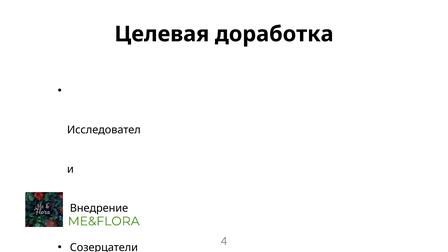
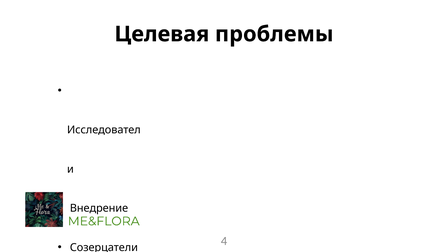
доработка: доработка -> проблемы
